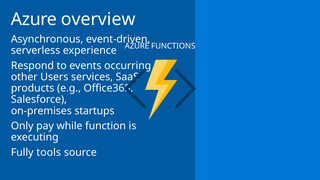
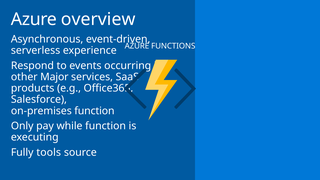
Users: Users -> Major
on-premises startups: startups -> function
